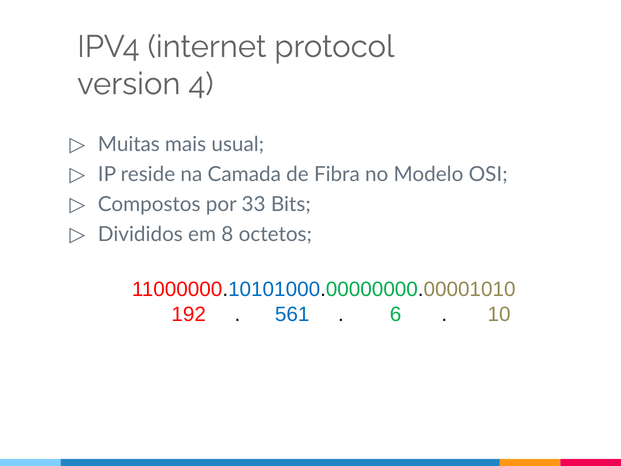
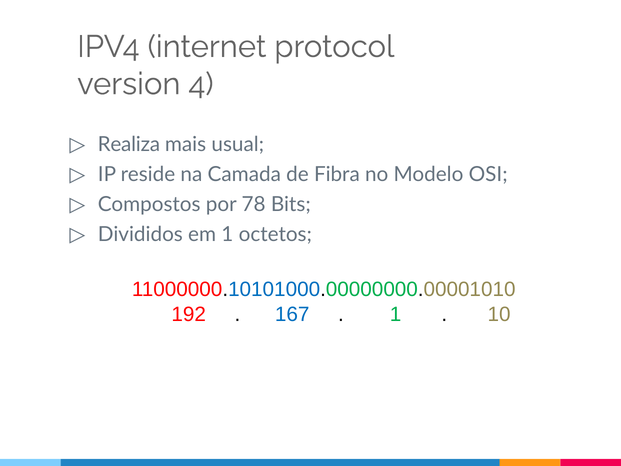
Muitas: Muitas -> Realiza
33: 33 -> 78
em 8: 8 -> 1
561: 561 -> 167
6 at (396, 314): 6 -> 1
